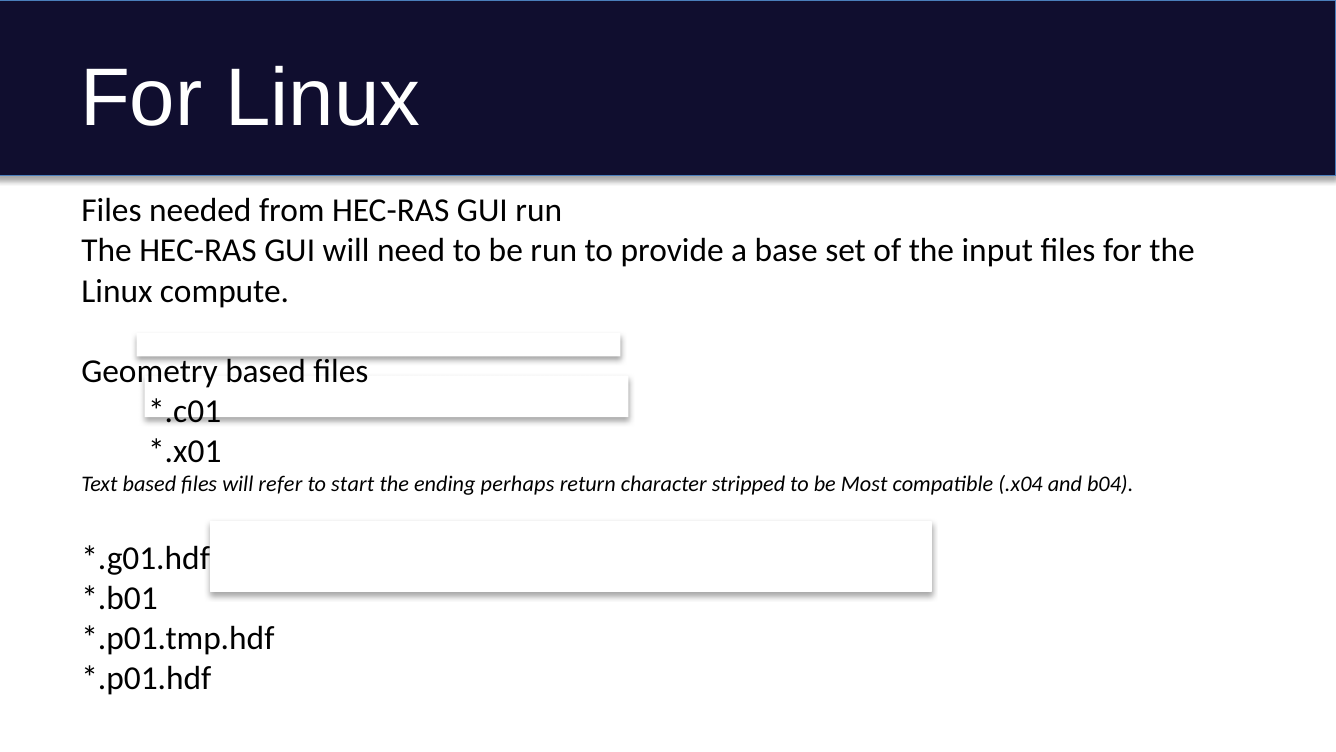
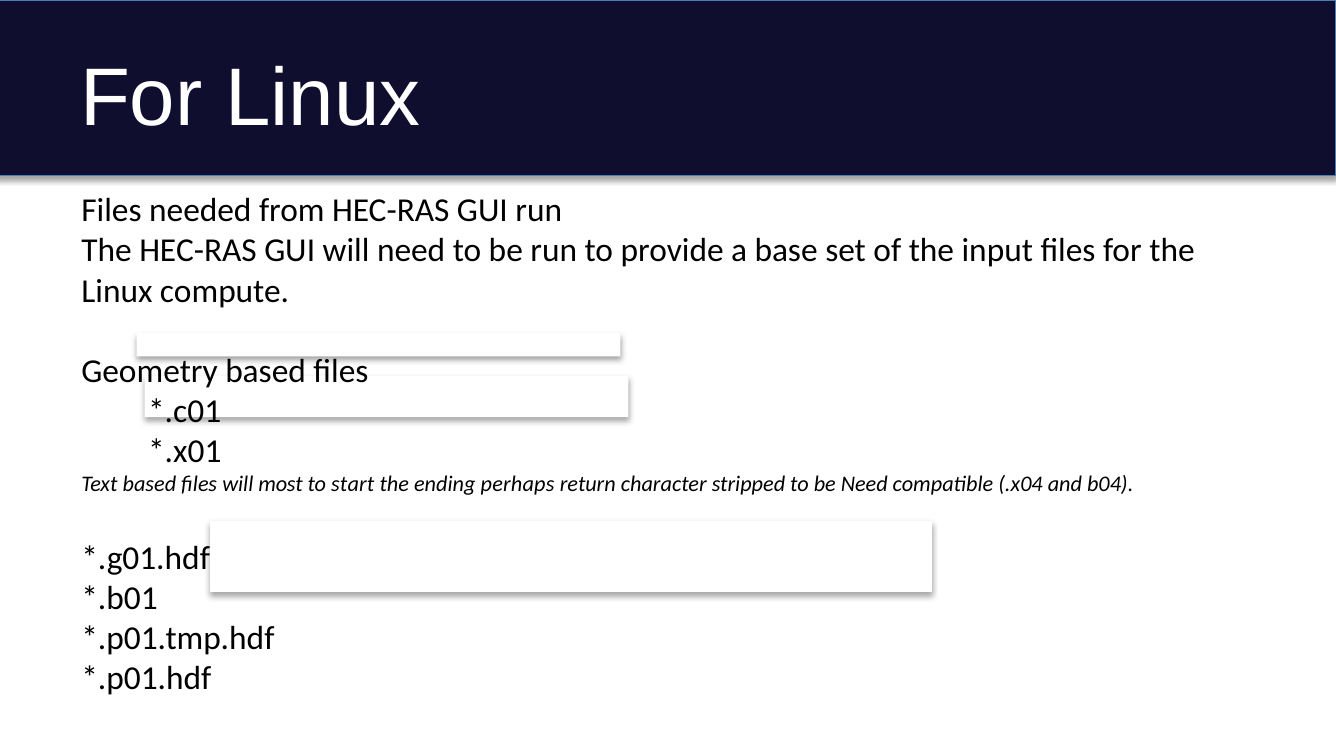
refer: refer -> most
be Most: Most -> Need
